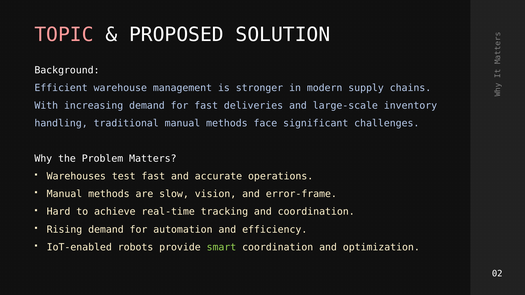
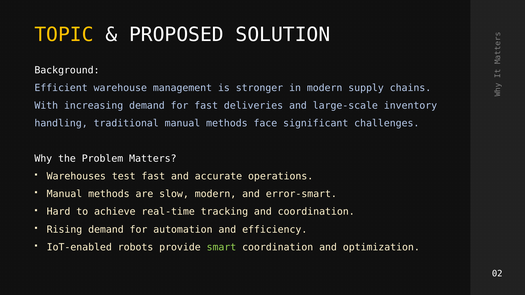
TOPIC colour: pink -> yellow
slow vision: vision -> modern
error-frame: error-frame -> error-smart
